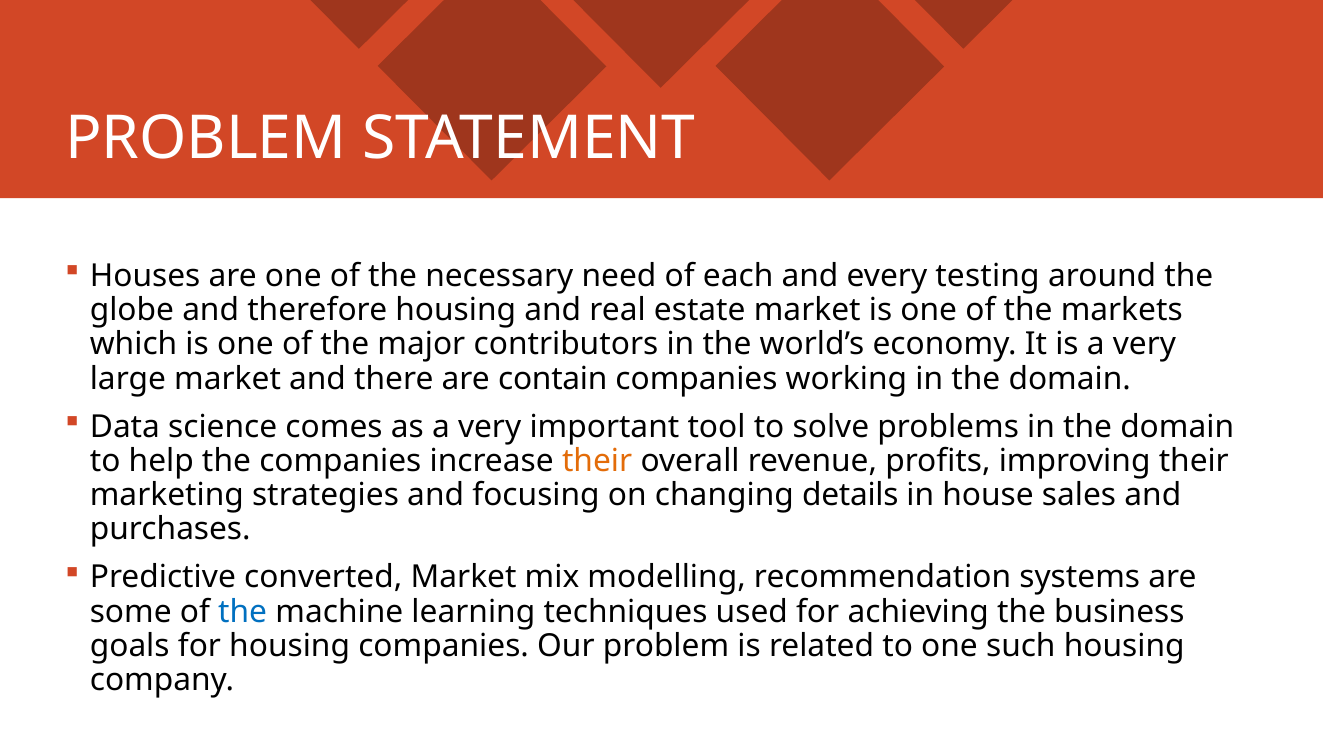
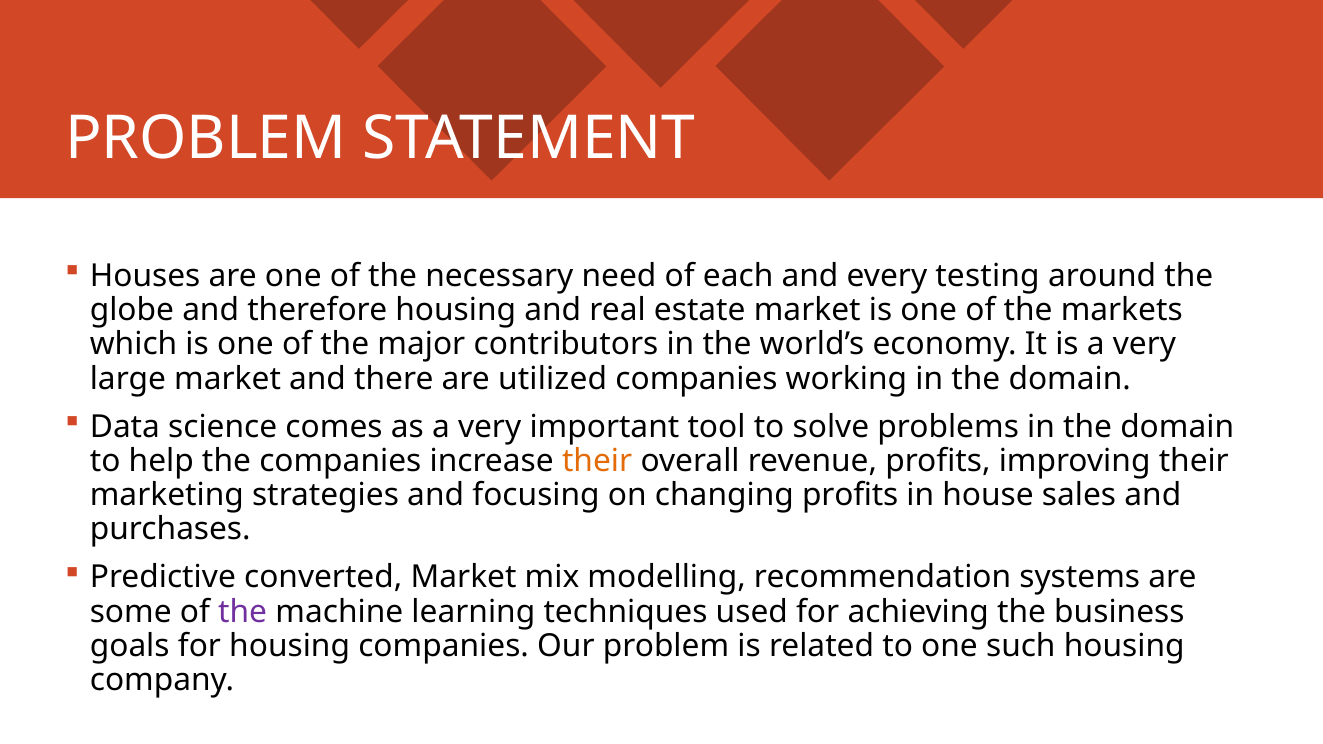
contain: contain -> utilized
changing details: details -> profits
the at (243, 612) colour: blue -> purple
